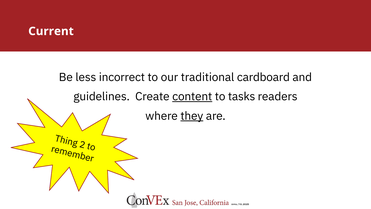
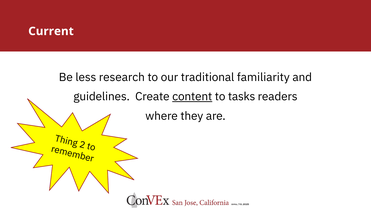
incorrect: incorrect -> research
cardboard: cardboard -> familiarity
they underline: present -> none
